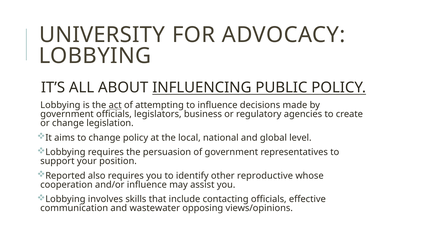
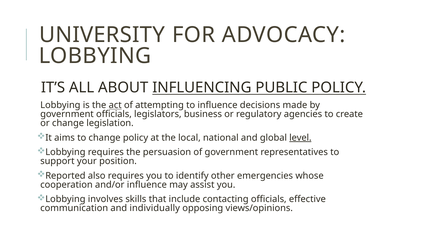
level underline: none -> present
reproductive: reproductive -> emergencies
wastewater: wastewater -> individually
